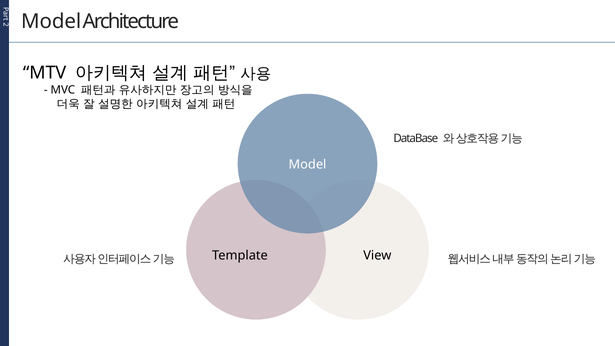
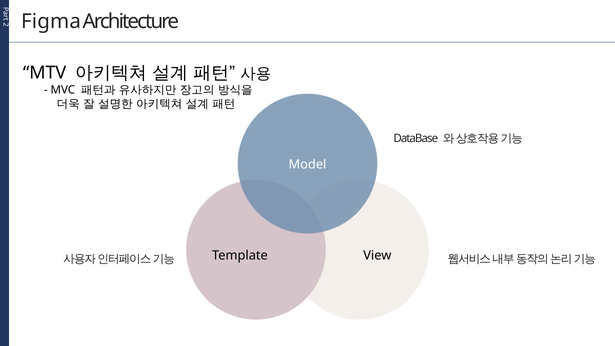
Model at (51, 22): Model -> Figma
